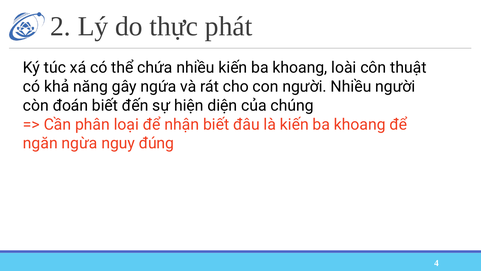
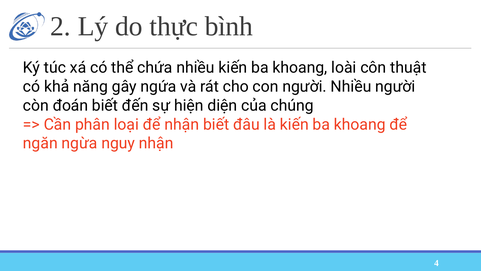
phát: phát -> bình
nguy đúng: đúng -> nhận
